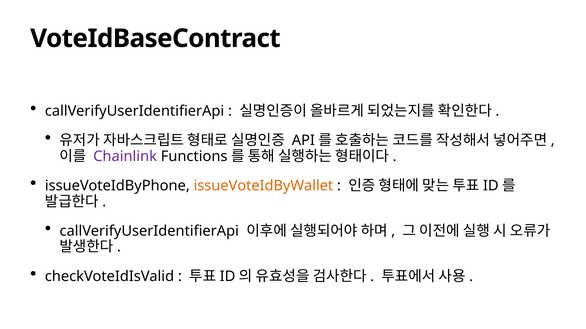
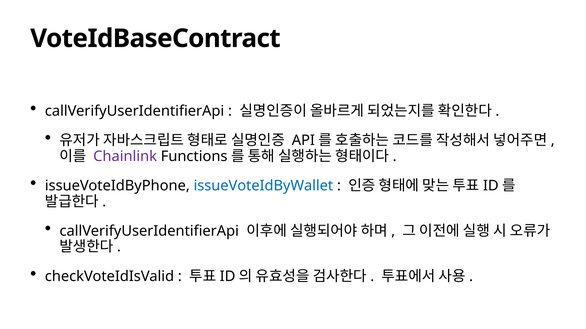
issueVoteIdByWallet colour: orange -> blue
